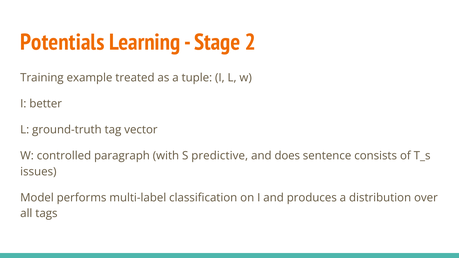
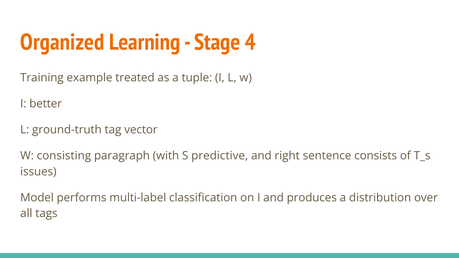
Potentials: Potentials -> Organized
2: 2 -> 4
controlled: controlled -> consisting
does: does -> right
